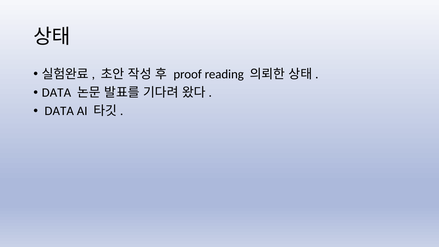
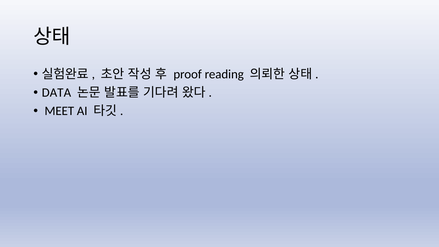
DATA at (59, 111): DATA -> MEET
